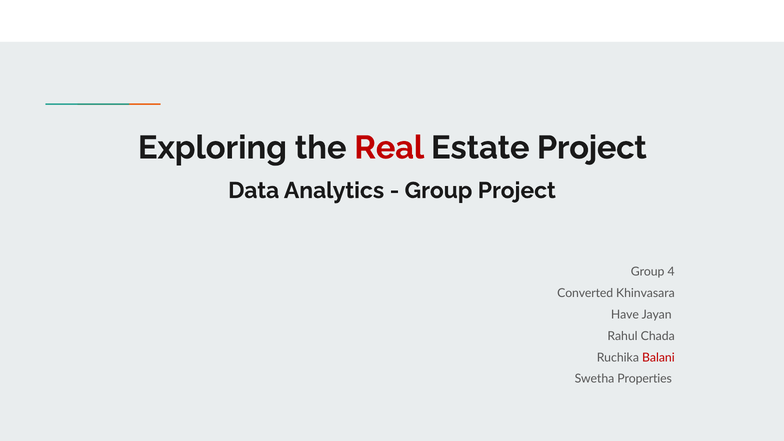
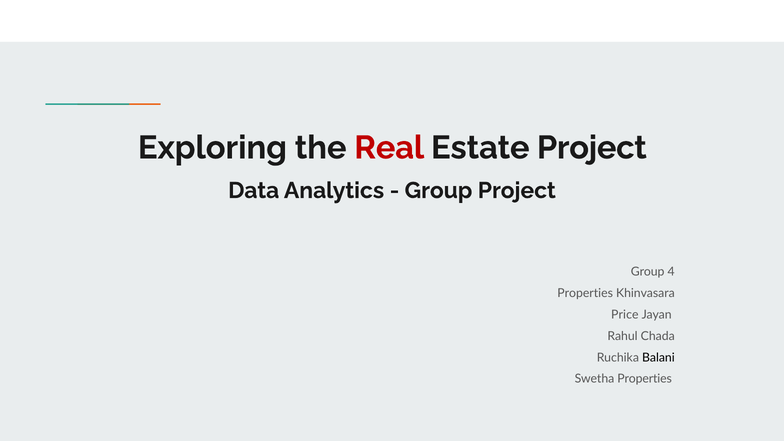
Converted at (585, 293): Converted -> Properties
Have: Have -> Price
Balani colour: red -> black
